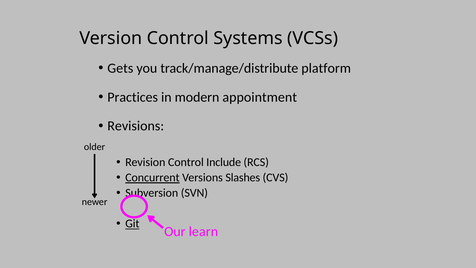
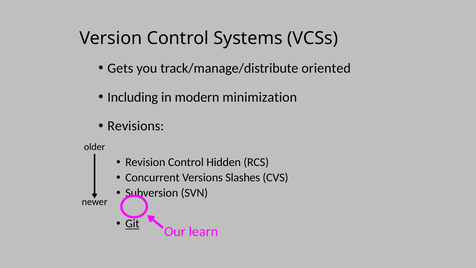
platform: platform -> oriented
Practices: Practices -> Including
appointment: appointment -> minimization
Include: Include -> Hidden
Concurrent underline: present -> none
